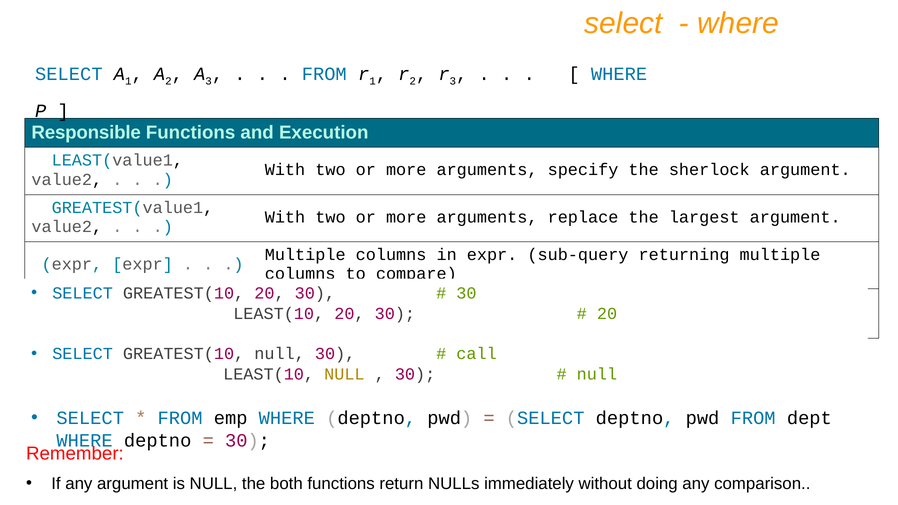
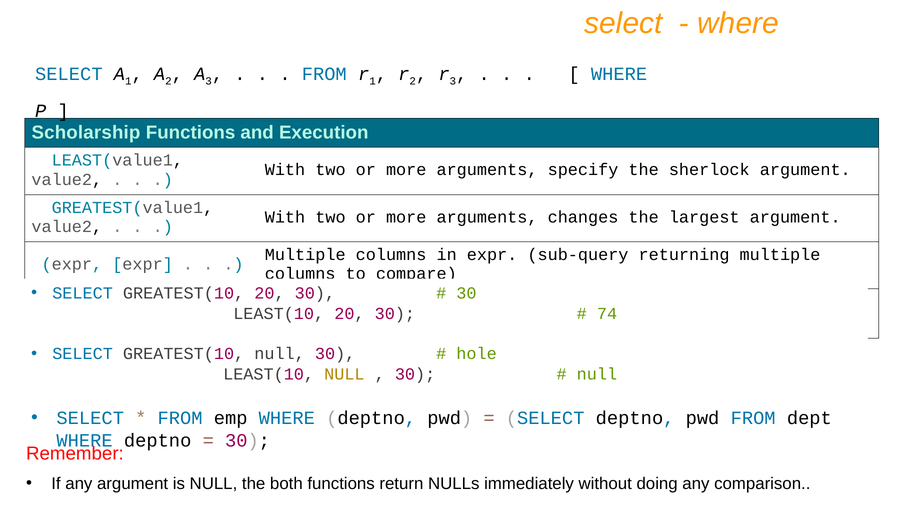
Responsible: Responsible -> Scholarship
replace: replace -> changes
20 at (607, 314): 20 -> 74
call: call -> hole
